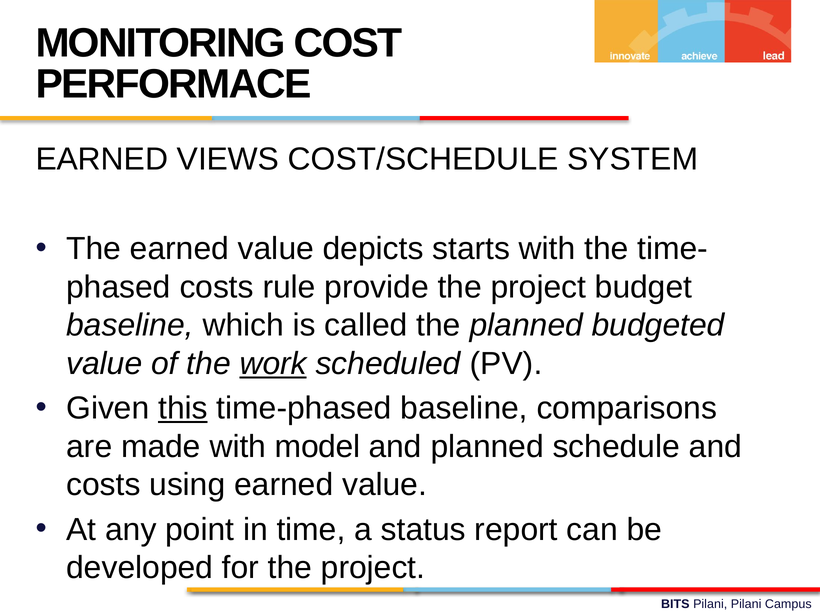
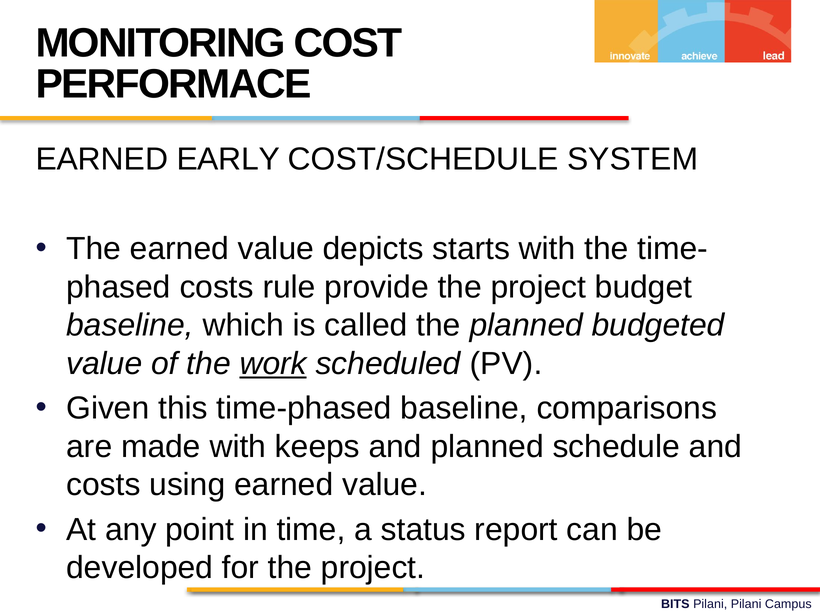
VIEWS: VIEWS -> EARLY
this underline: present -> none
model: model -> keeps
